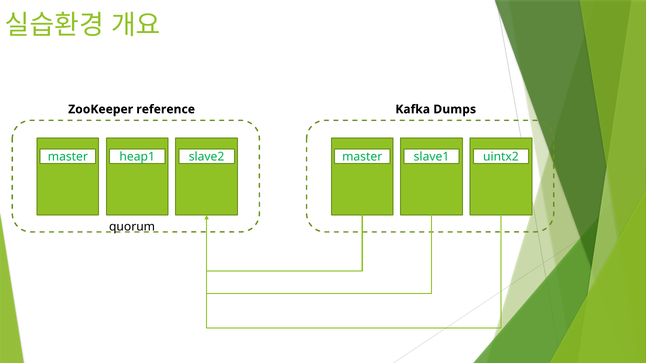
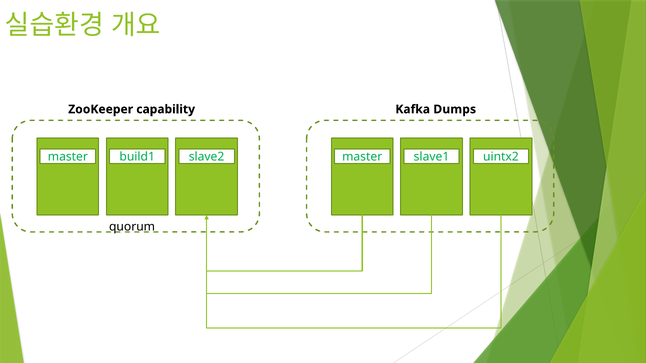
reference: reference -> capability
heap1: heap1 -> build1
